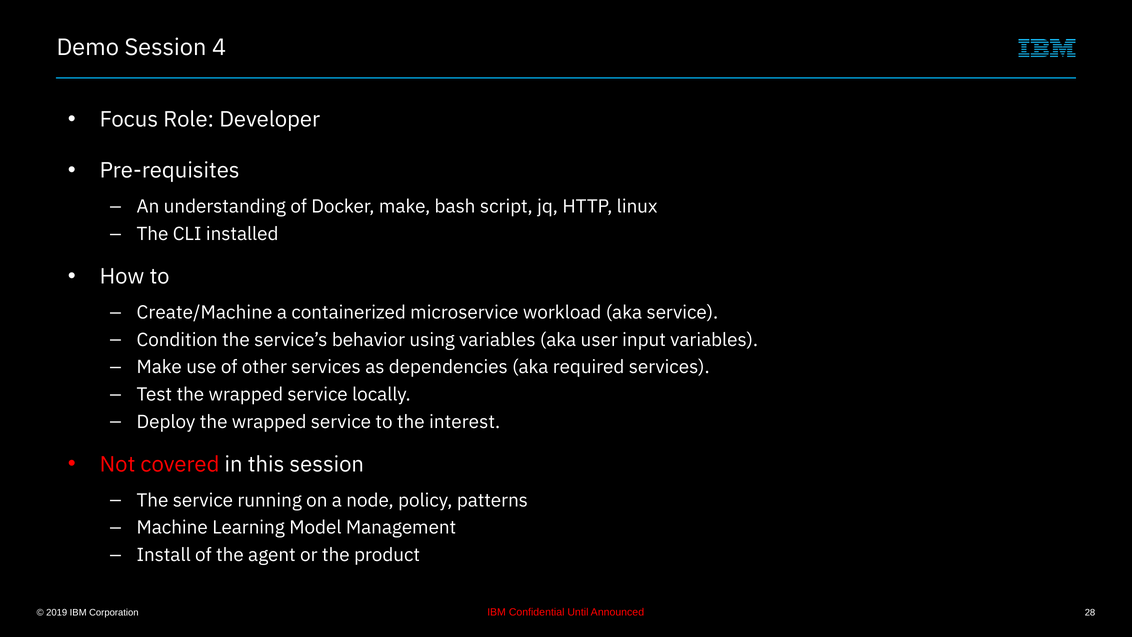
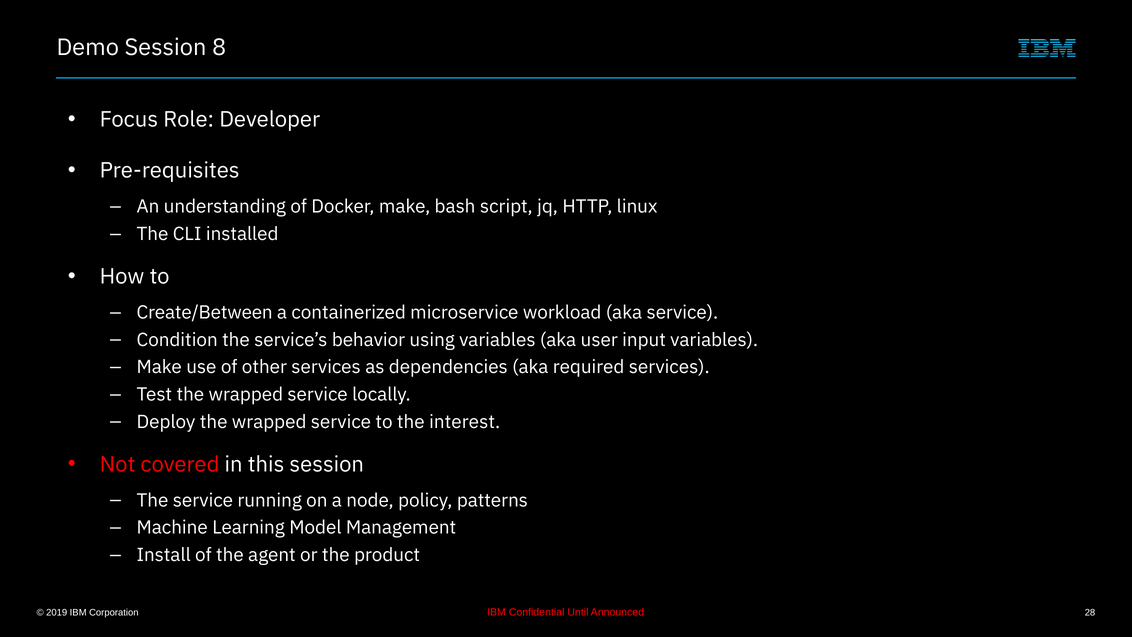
4: 4 -> 8
Create/Machine: Create/Machine -> Create/Between
